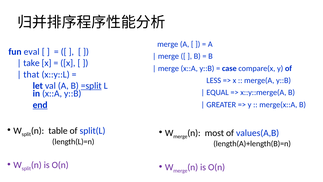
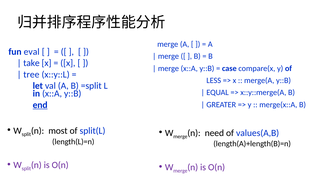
that: that -> tree
=split underline: present -> none
table: table -> most
most: most -> need
